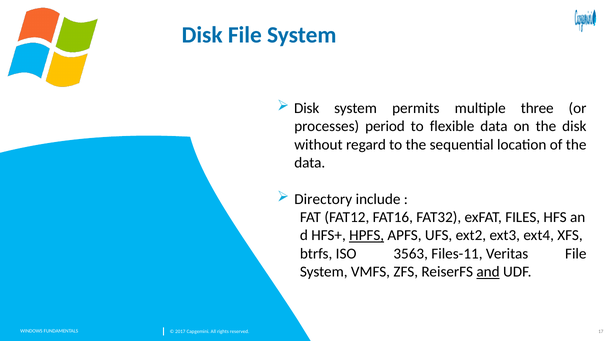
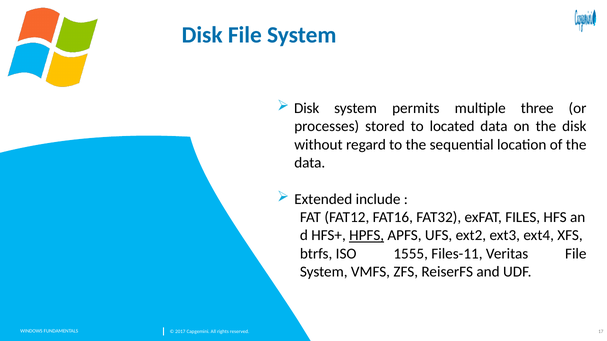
period: period -> stored
flexible: flexible -> located
Directory: Directory -> Extended
3563: 3563 -> 1555
and underline: present -> none
